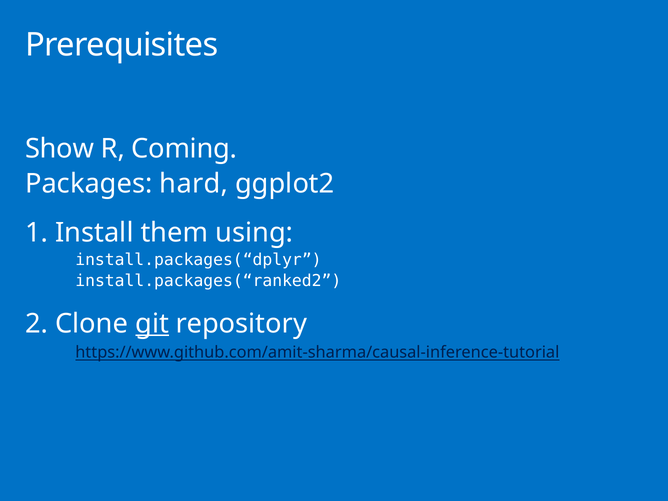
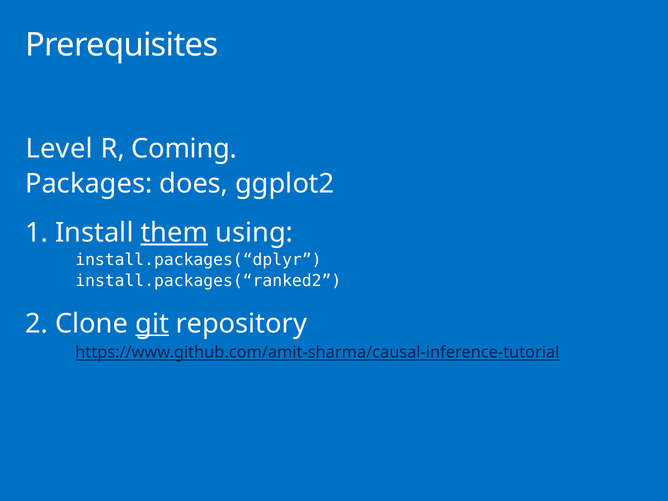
Show: Show -> Level
hard: hard -> does
them underline: none -> present
